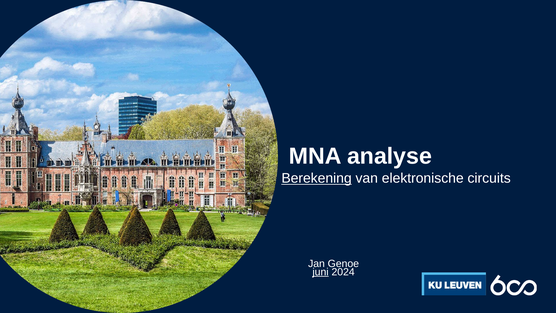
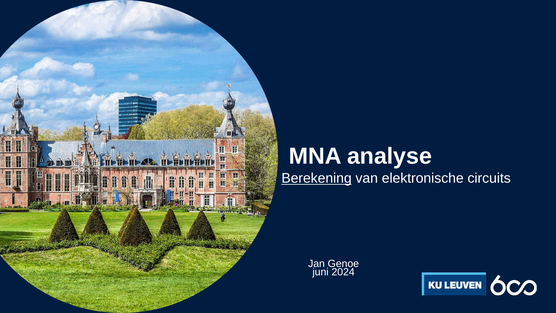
juni underline: present -> none
